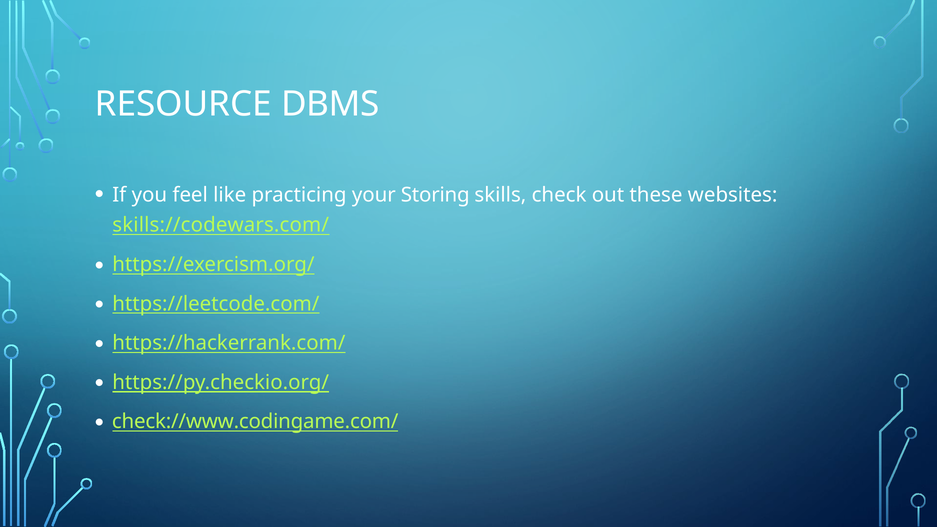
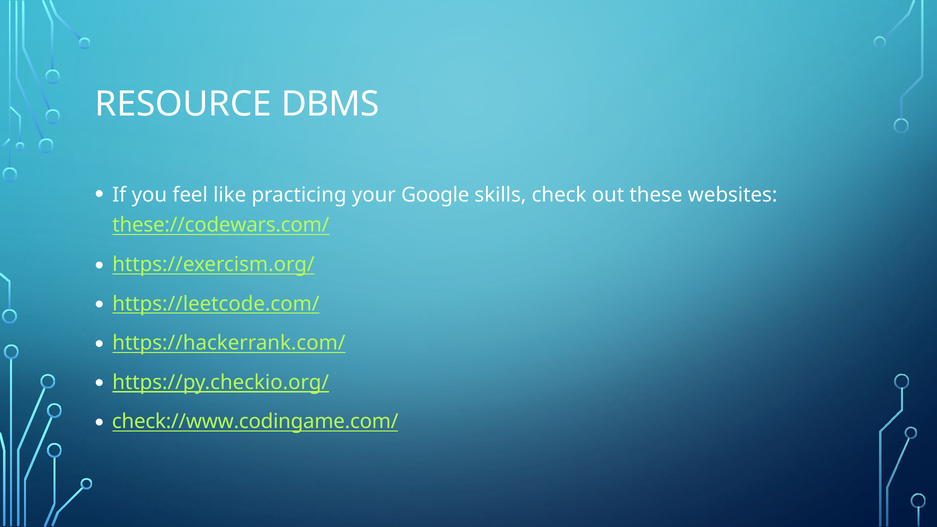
Storing: Storing -> Google
skills://codewars.com/: skills://codewars.com/ -> these://codewars.com/
